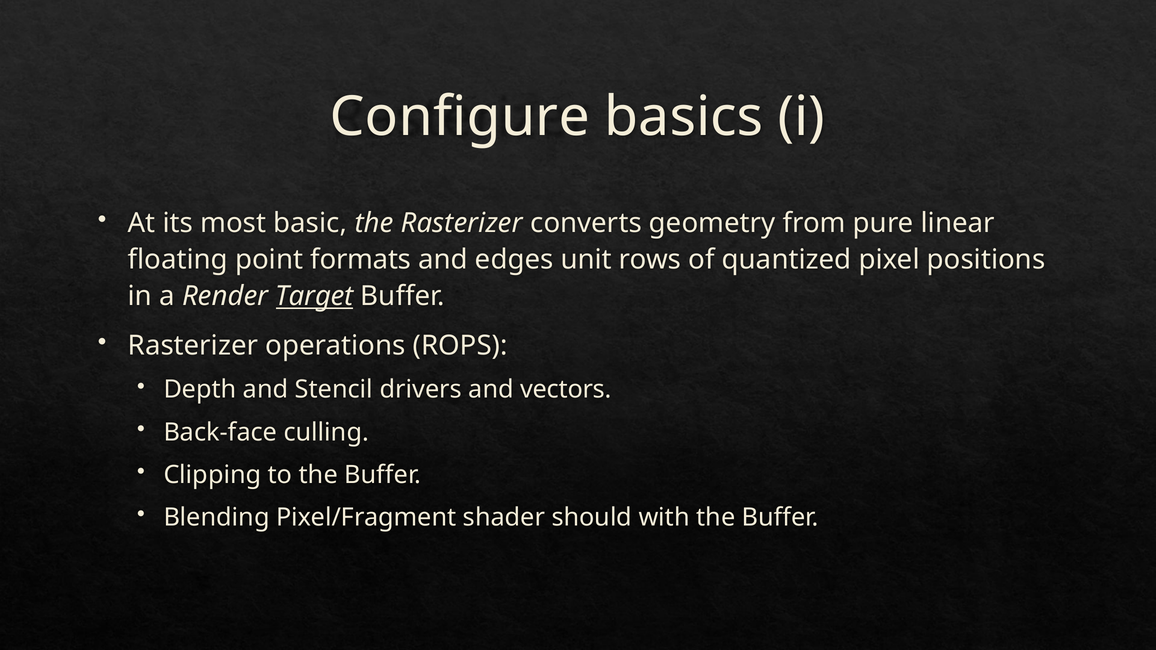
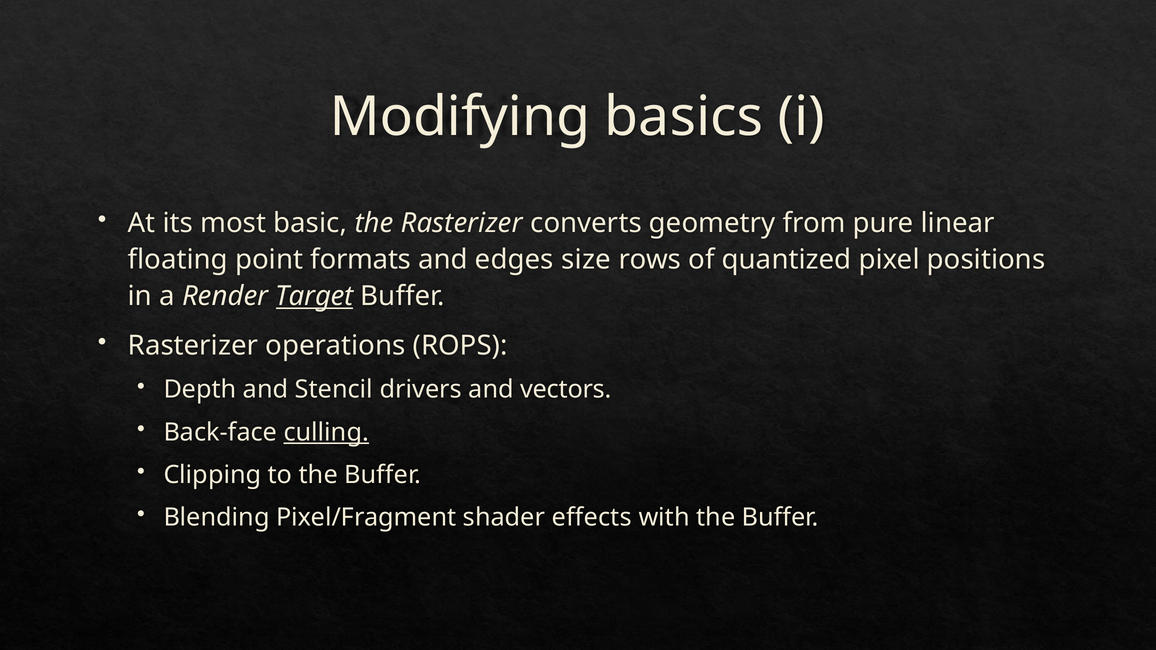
Configure: Configure -> Modifying
unit: unit -> size
culling underline: none -> present
should: should -> effects
